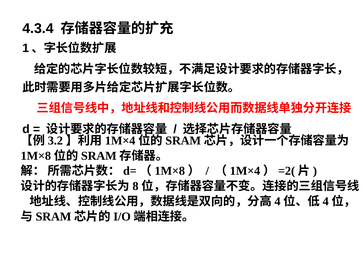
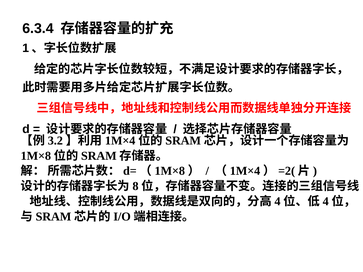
4.3.4: 4.3.4 -> 6.3.4
